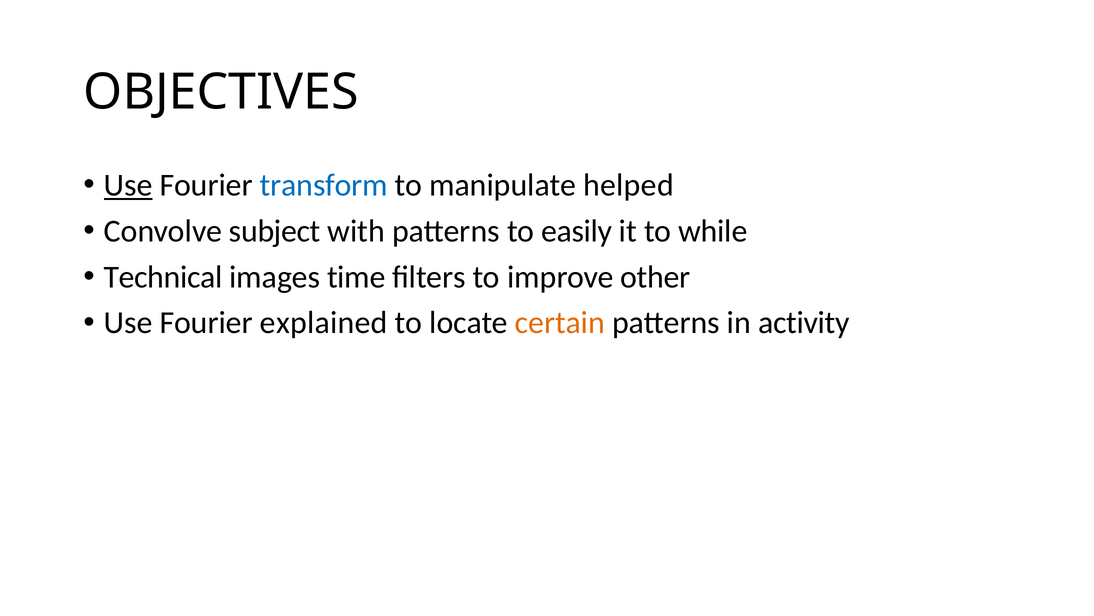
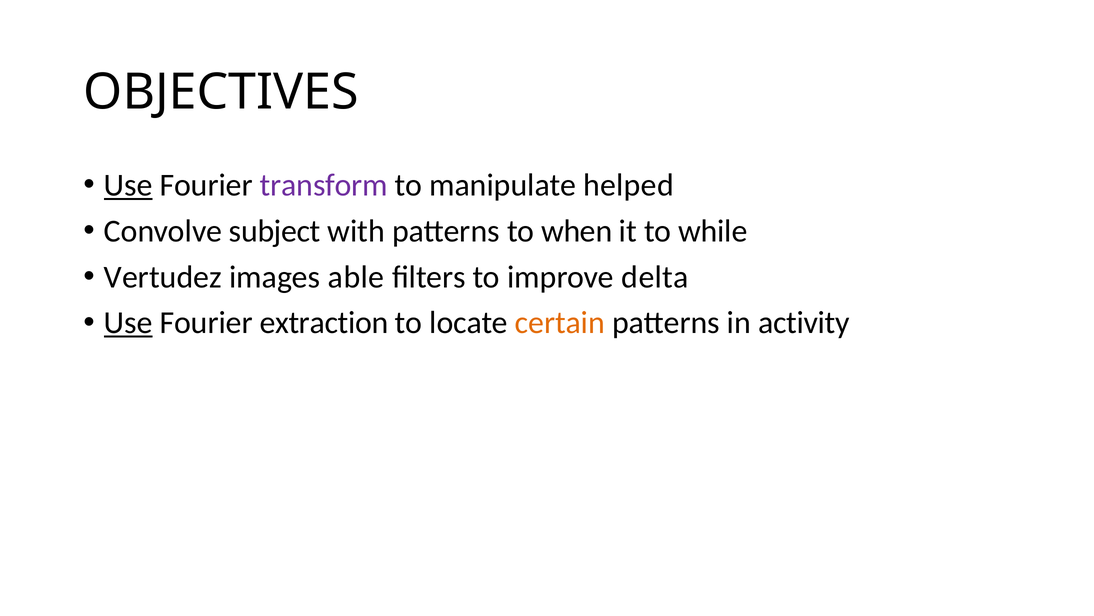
transform colour: blue -> purple
easily: easily -> when
Technical: Technical -> Vertudez
time: time -> able
other: other -> delta
Use at (128, 323) underline: none -> present
explained: explained -> extraction
